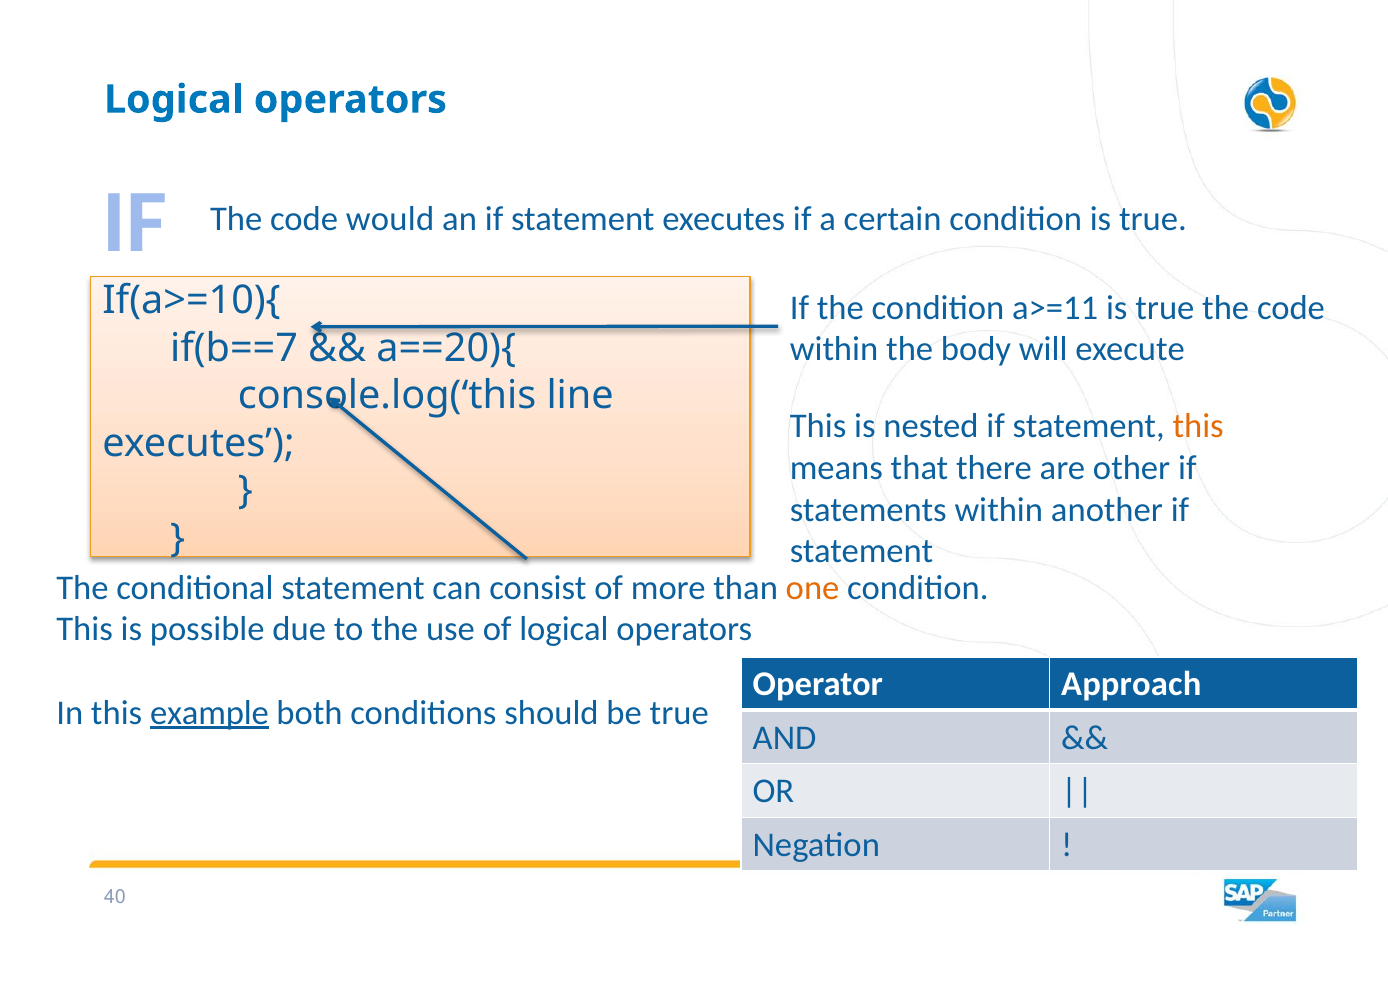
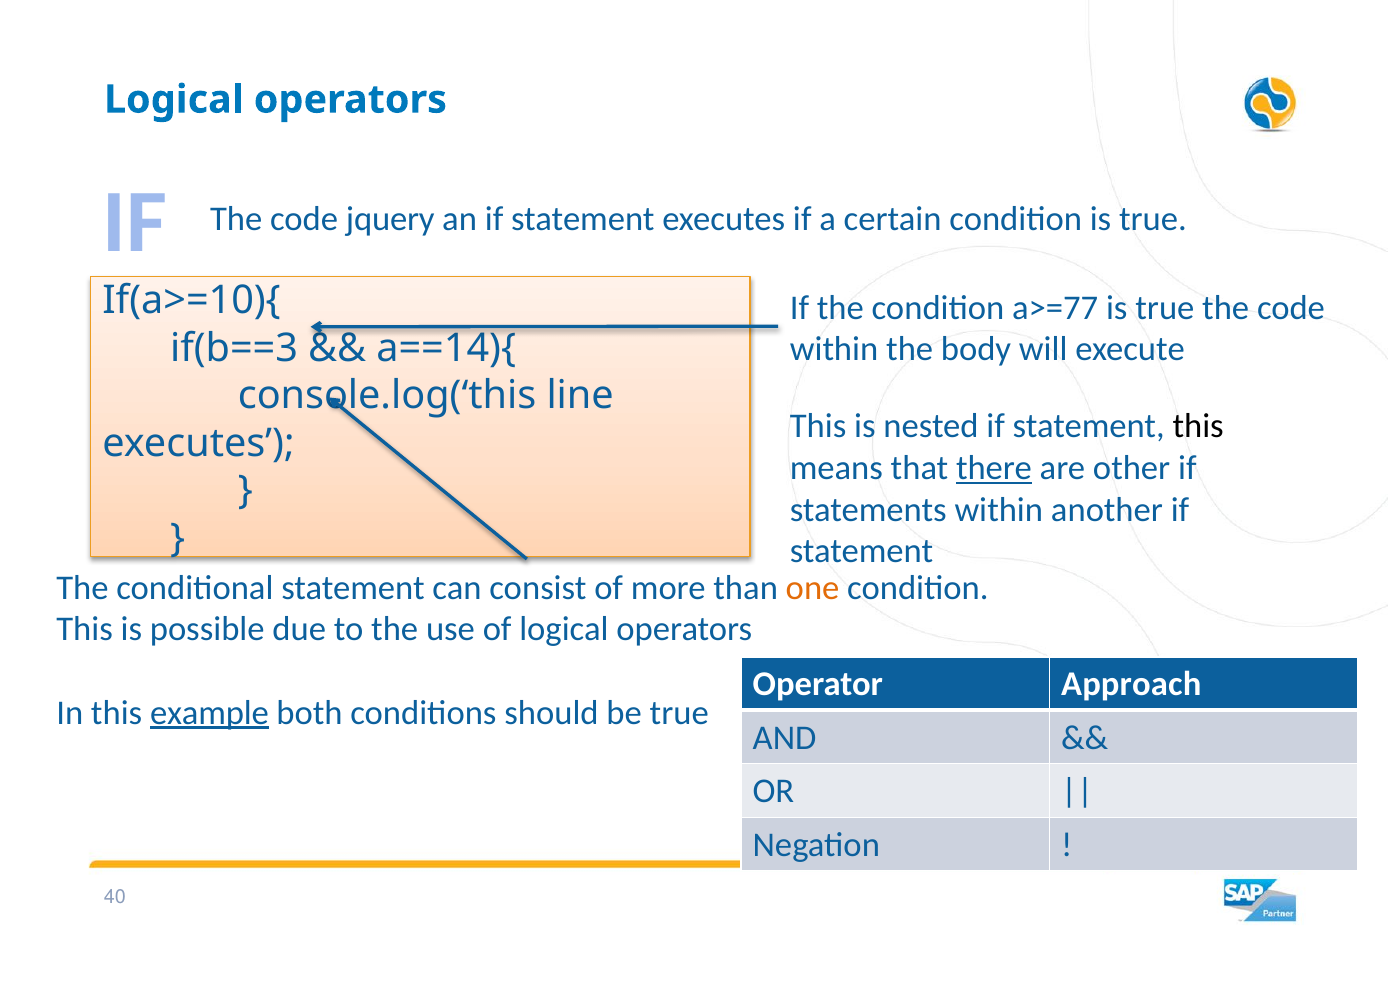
would: would -> jquery
a>=11: a>=11 -> a>=77
if(b==7: if(b==7 -> if(b==3
a==20){: a==20){ -> a==14){
this at (1198, 427) colour: orange -> black
there underline: none -> present
